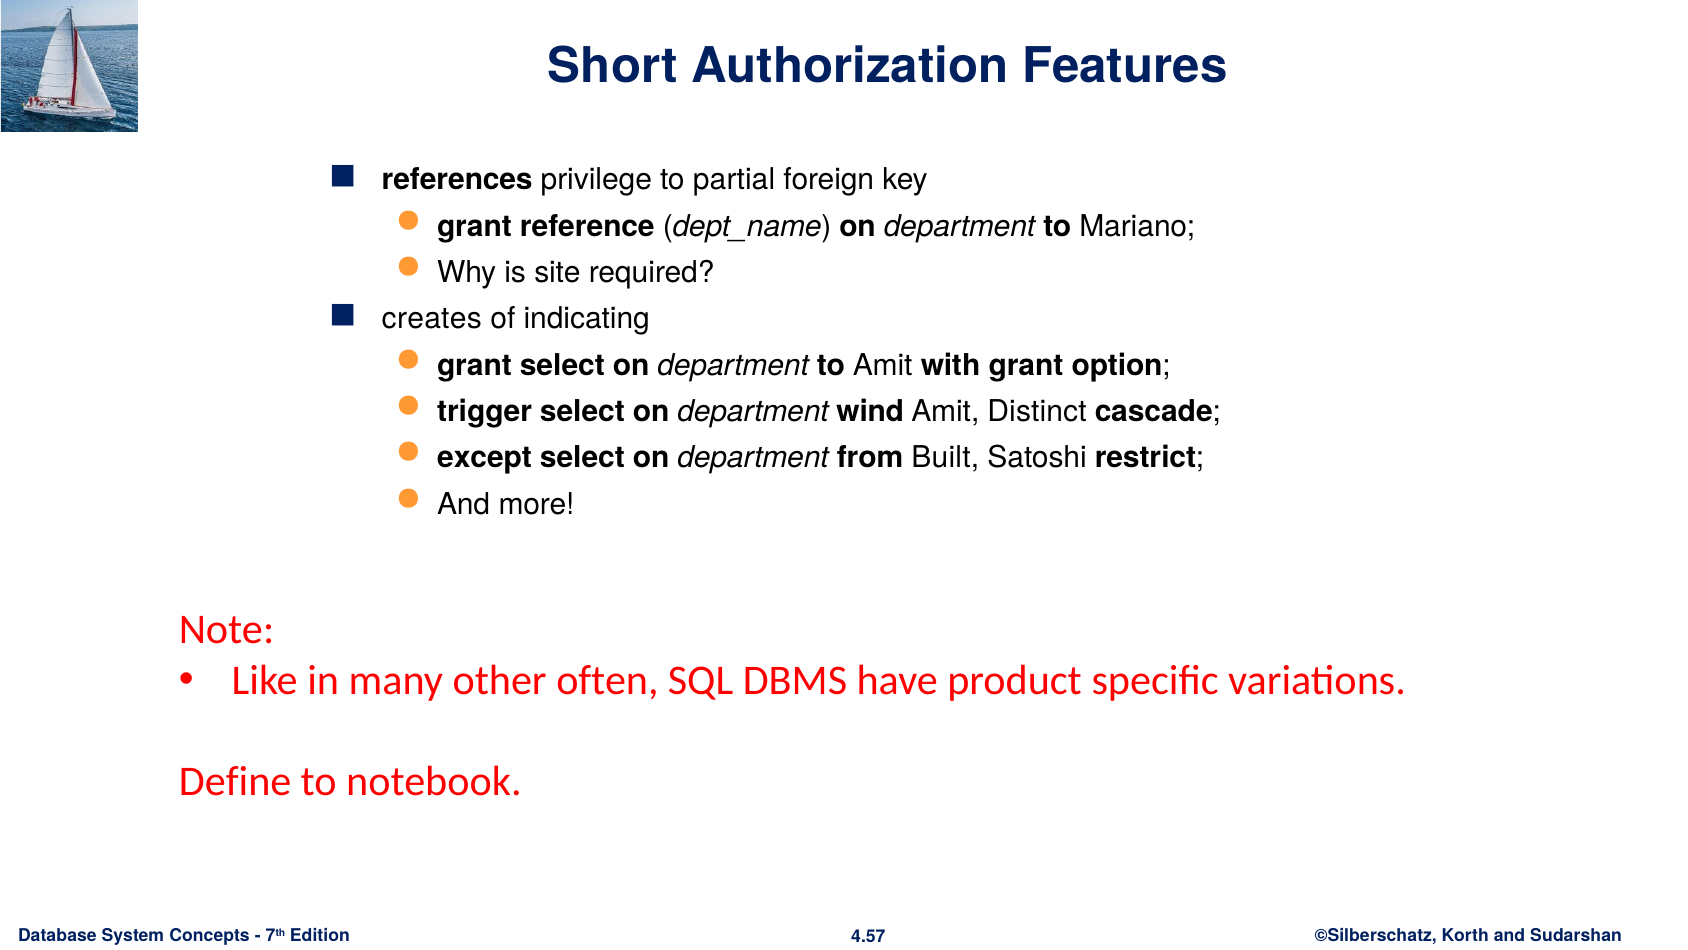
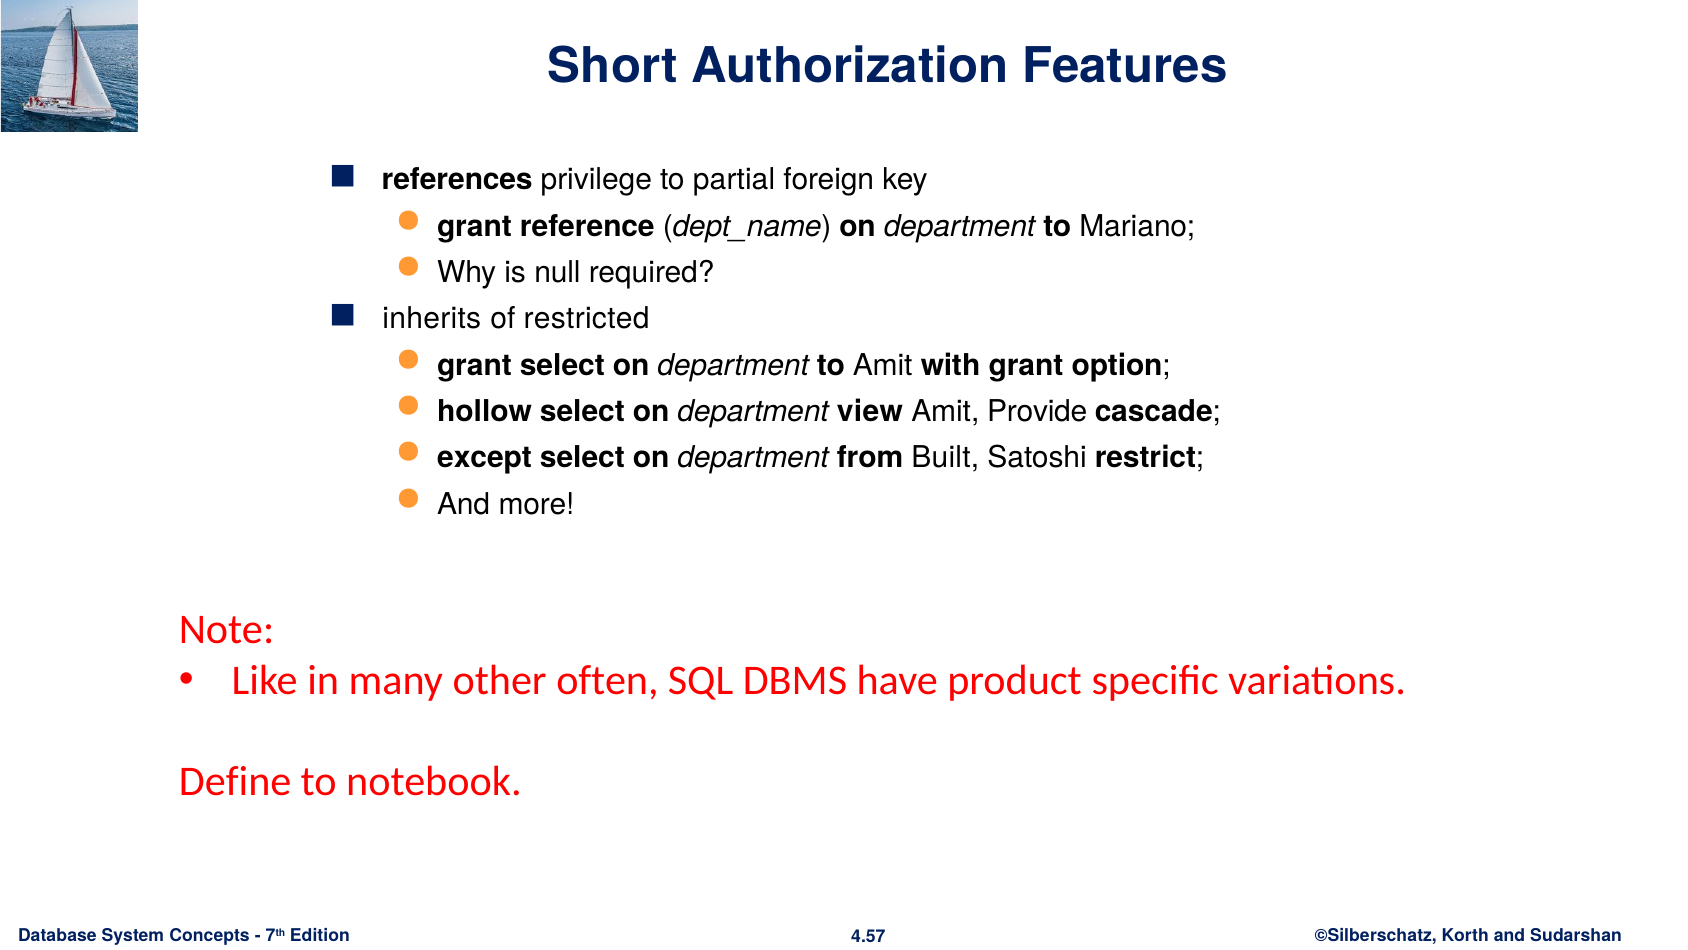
site: site -> null
creates: creates -> inherits
indicating: indicating -> restricted
trigger: trigger -> hollow
wind: wind -> view
Distinct: Distinct -> Provide
